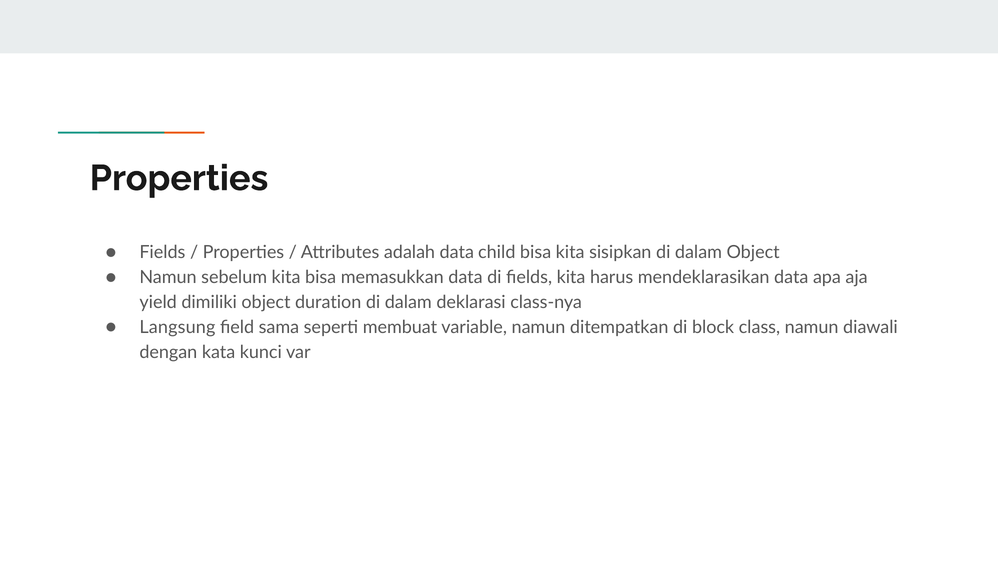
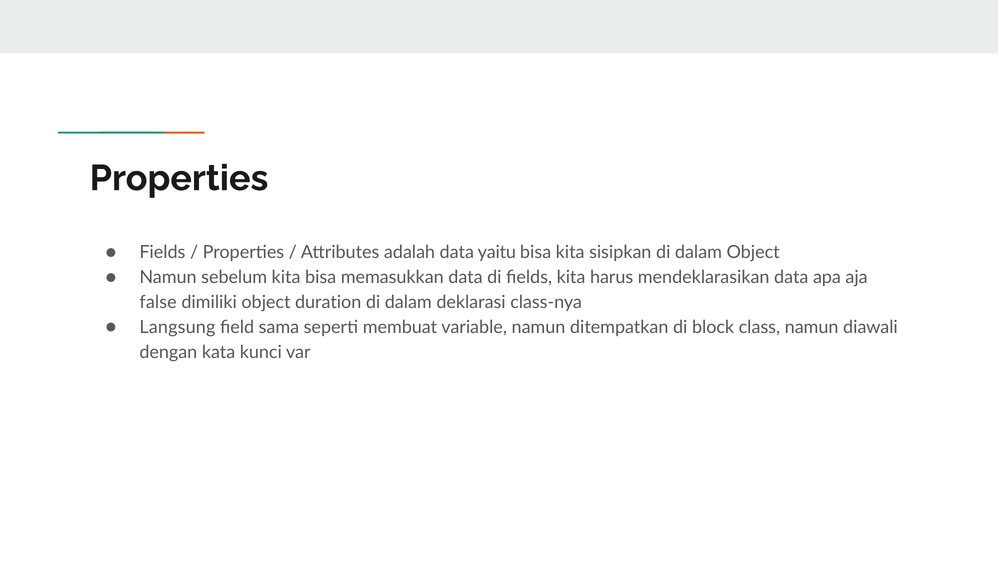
child: child -> yaitu
yield: yield -> false
